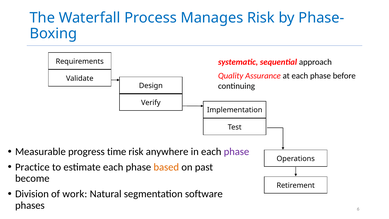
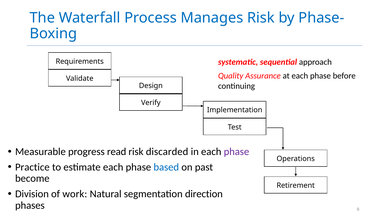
time: time -> read
anywhere: anywhere -> discarded
based colour: orange -> blue
software: software -> direction
